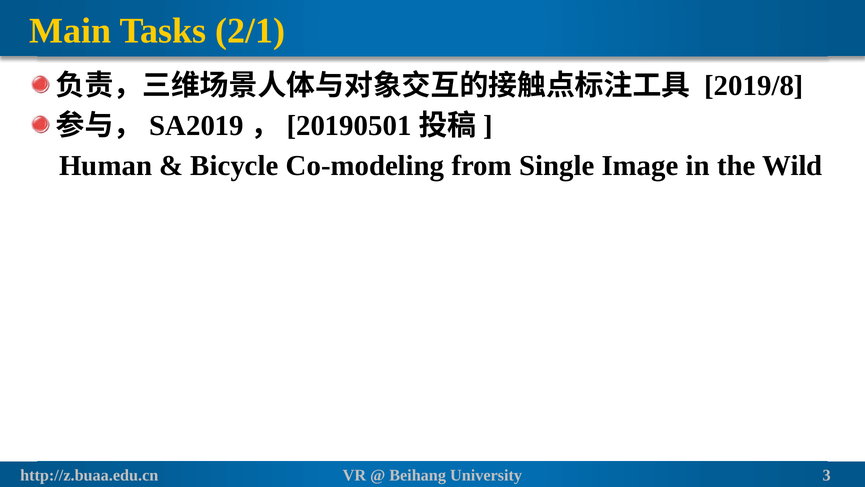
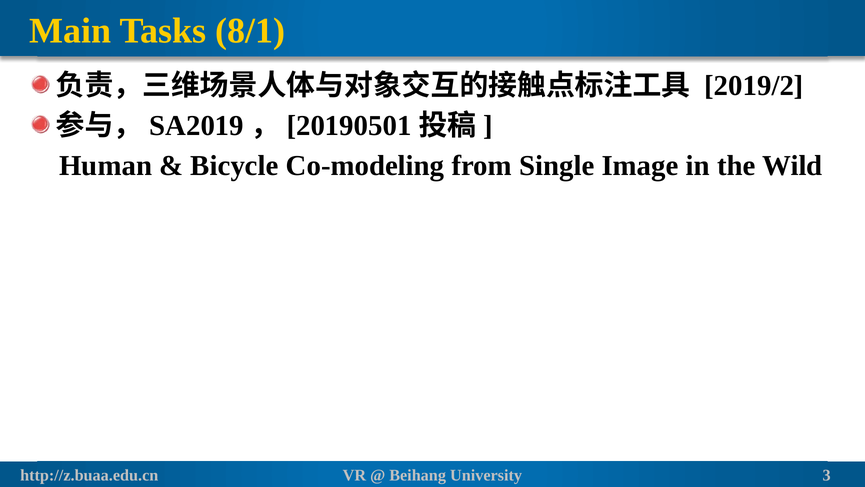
2/1: 2/1 -> 8/1
2019/8: 2019/8 -> 2019/2
